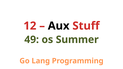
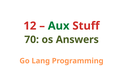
Aux colour: black -> green
49: 49 -> 70
Summer: Summer -> Answers
